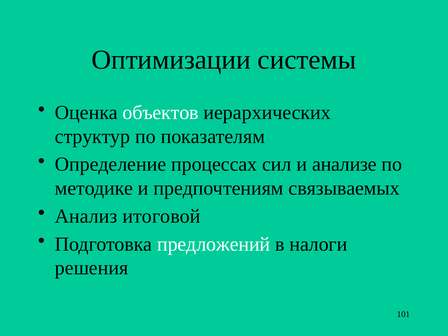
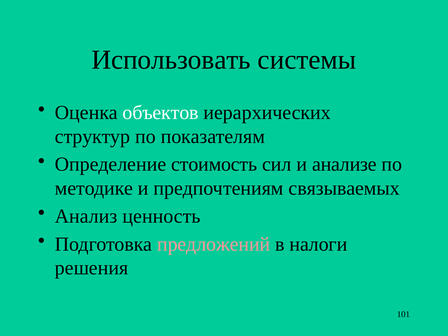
Оптимизации: Оптимизации -> Использовать
процессах: процессах -> стоимость
итоговой: итоговой -> ценность
предложений colour: white -> pink
